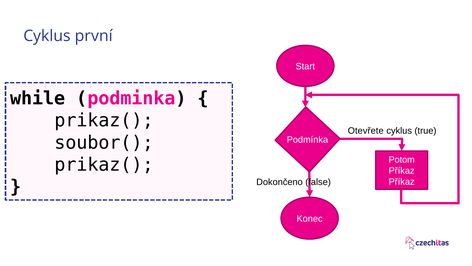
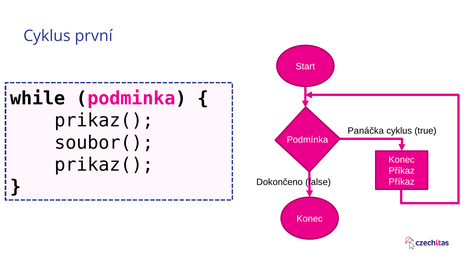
Otevřete: Otevřete -> Panáčka
Potom at (402, 159): Potom -> Konec
